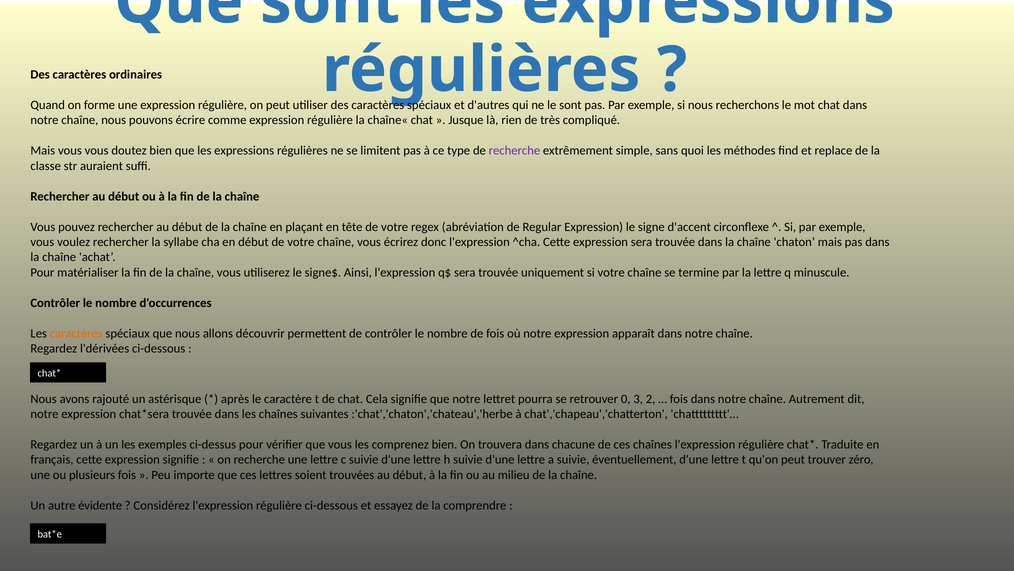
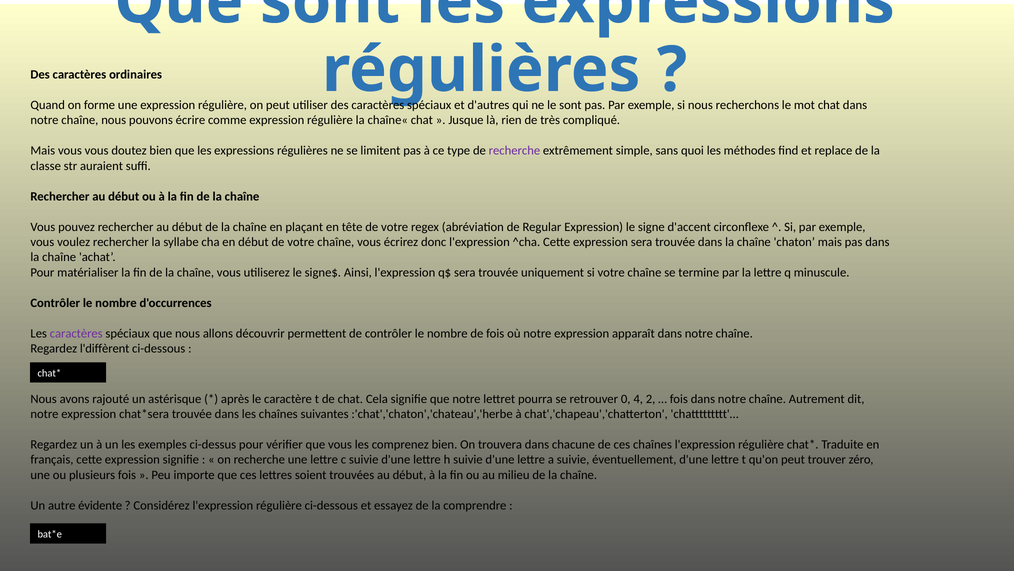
caractères at (76, 333) colour: orange -> purple
l'dérivées: l'dérivées -> l'diffèrent
3: 3 -> 4
